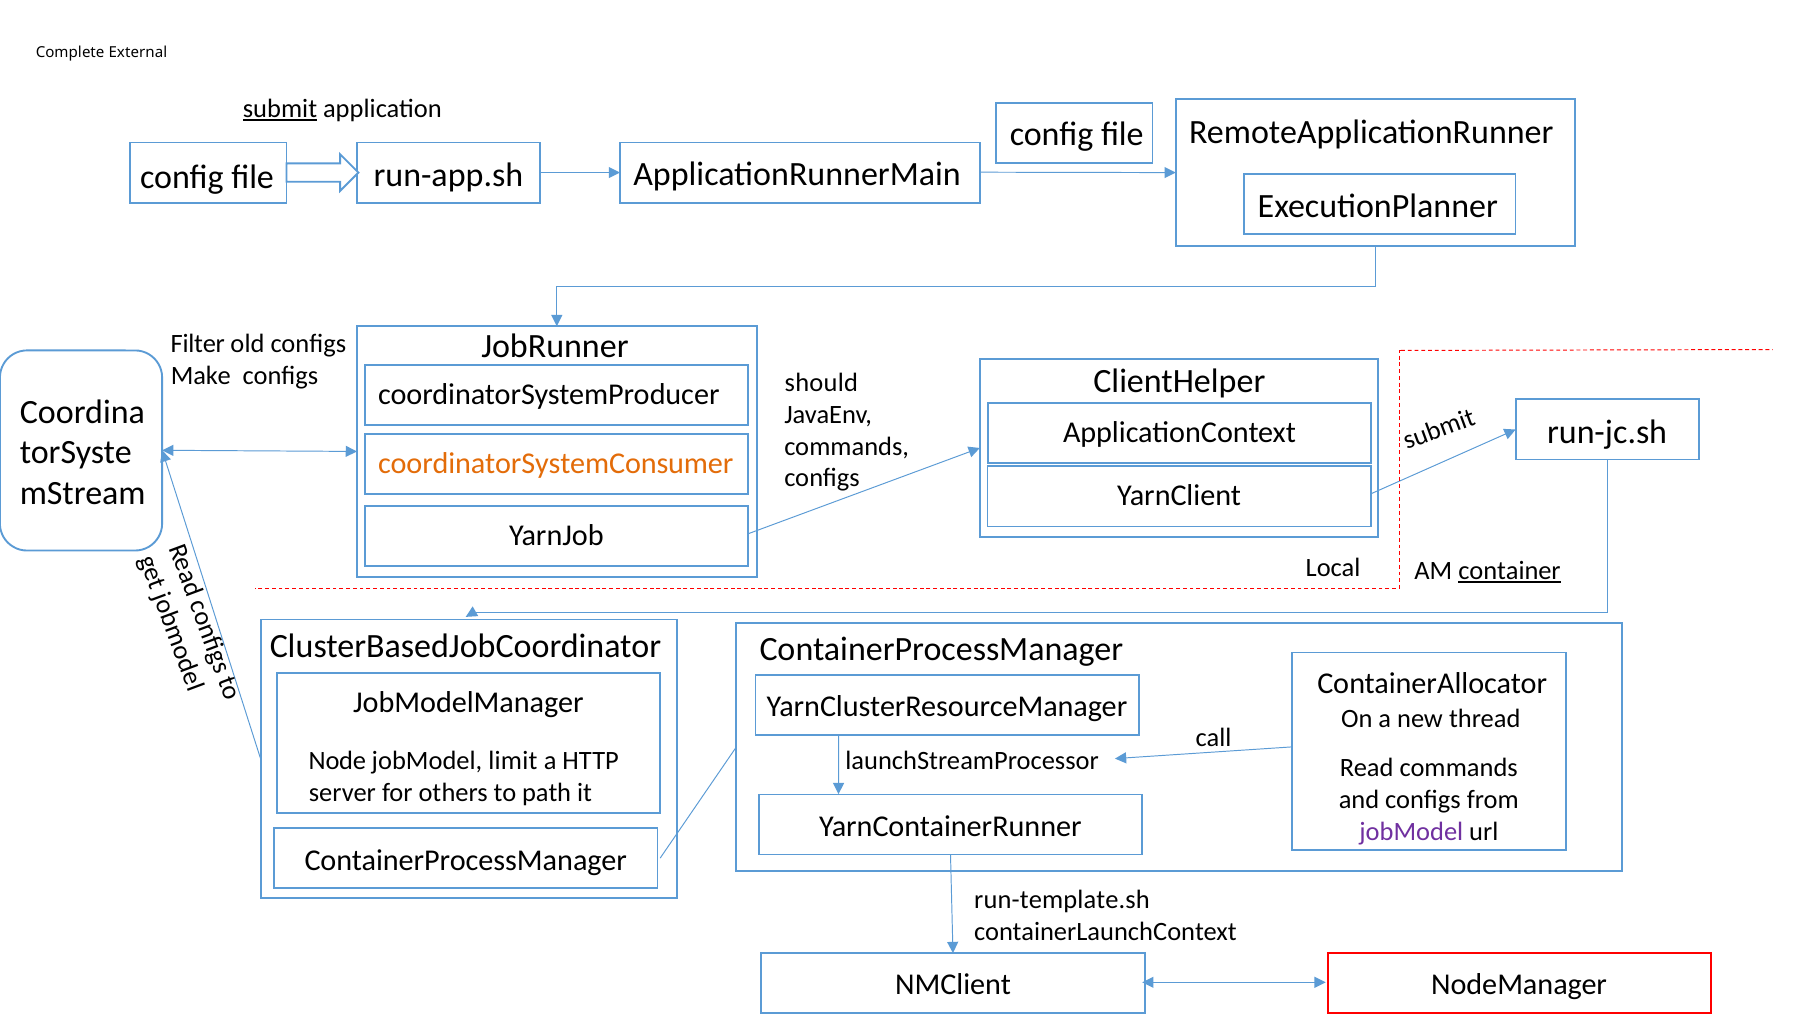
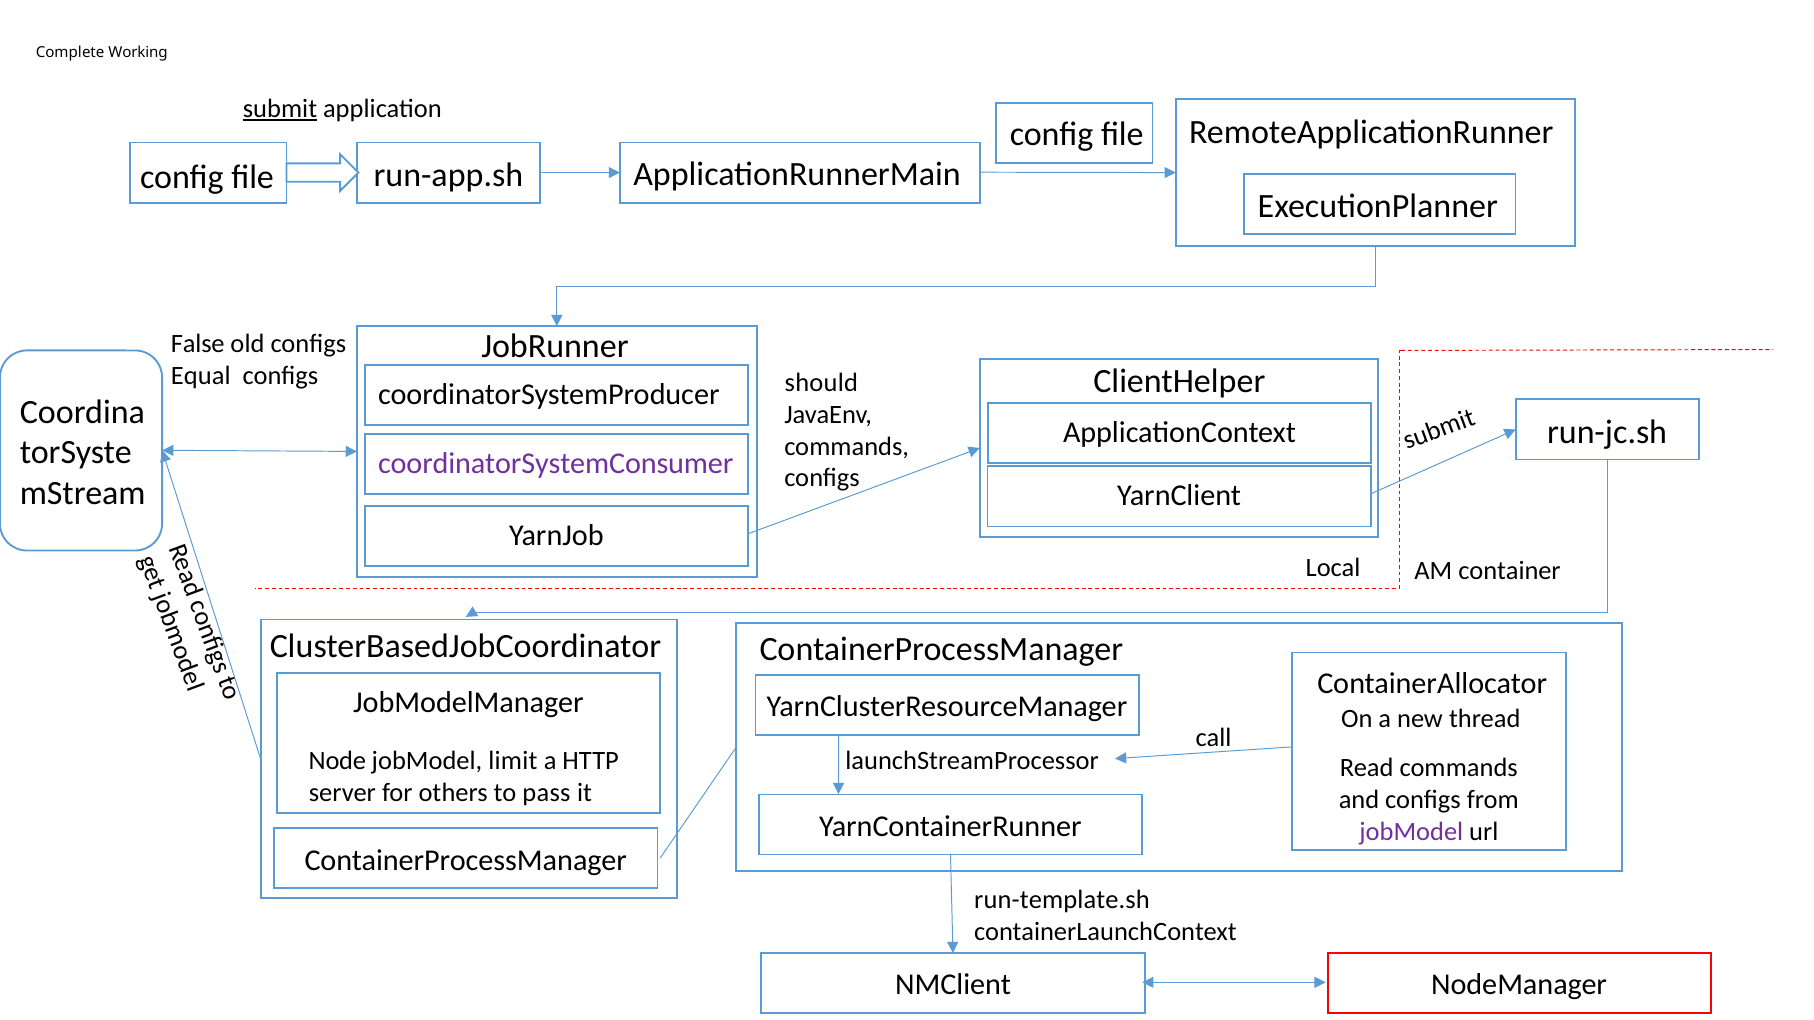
External: External -> Working
Filter: Filter -> False
Make: Make -> Equal
coordinatorSystemConsumer colour: orange -> purple
container underline: present -> none
path: path -> pass
